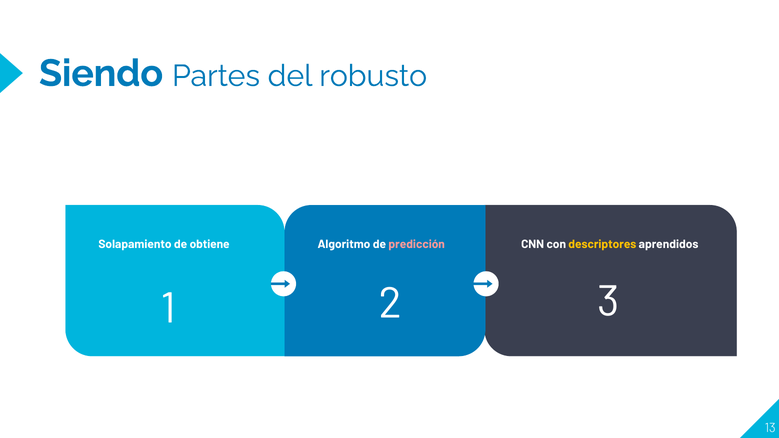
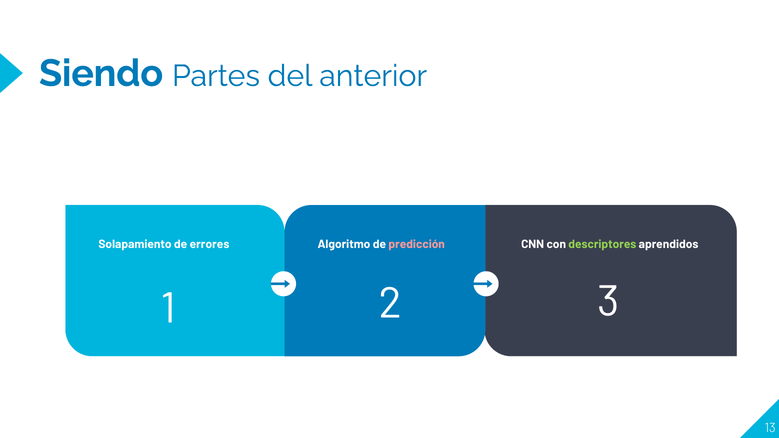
robusto: robusto -> anterior
obtiene: obtiene -> errores
descriptores colour: yellow -> light green
